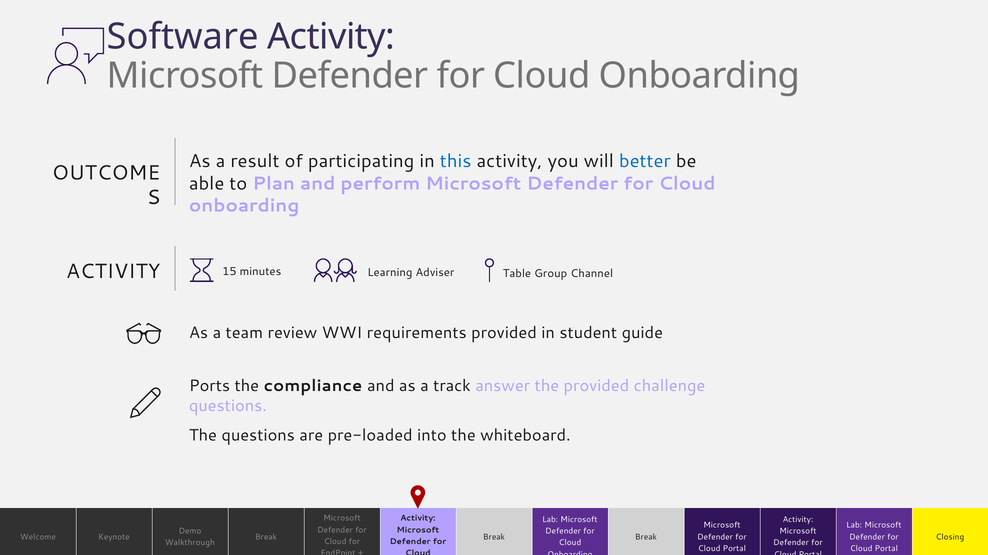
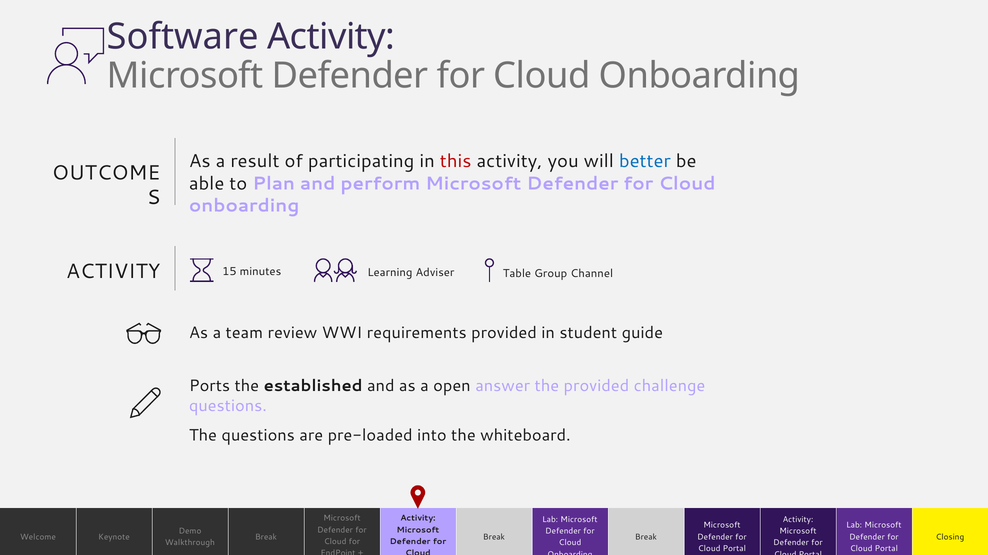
this colour: blue -> red
compliance: compliance -> established
track: track -> open
